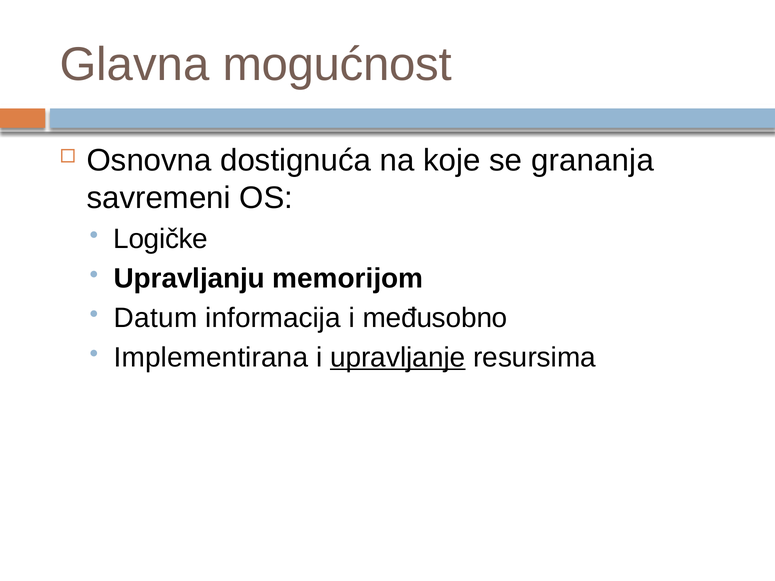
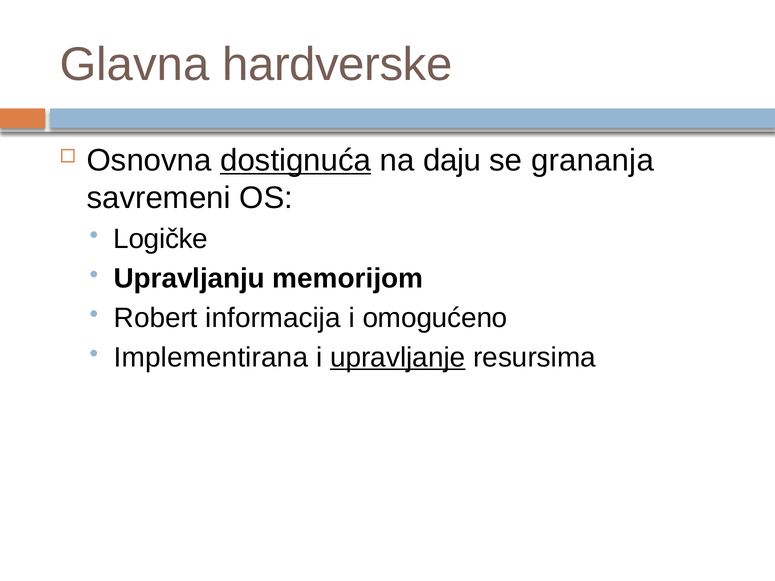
mogućnost: mogućnost -> hardverske
dostignuća underline: none -> present
koje: koje -> daju
Datum: Datum -> Robert
međusobno: međusobno -> omogućeno
